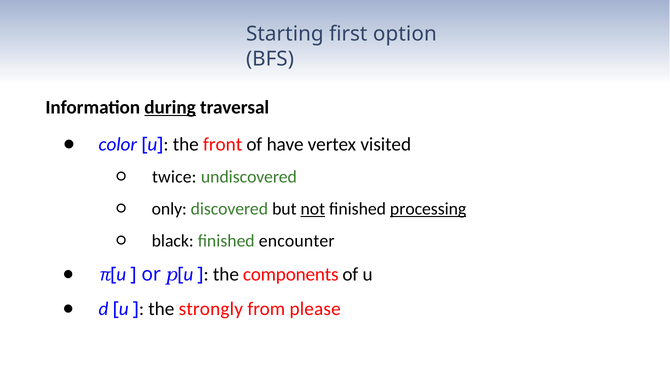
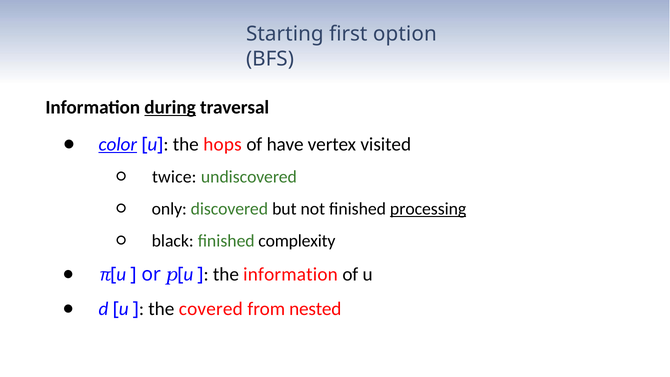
color underline: none -> present
front: front -> hops
not underline: present -> none
encounter: encounter -> complexity
the components: components -> information
strongly: strongly -> covered
please: please -> nested
